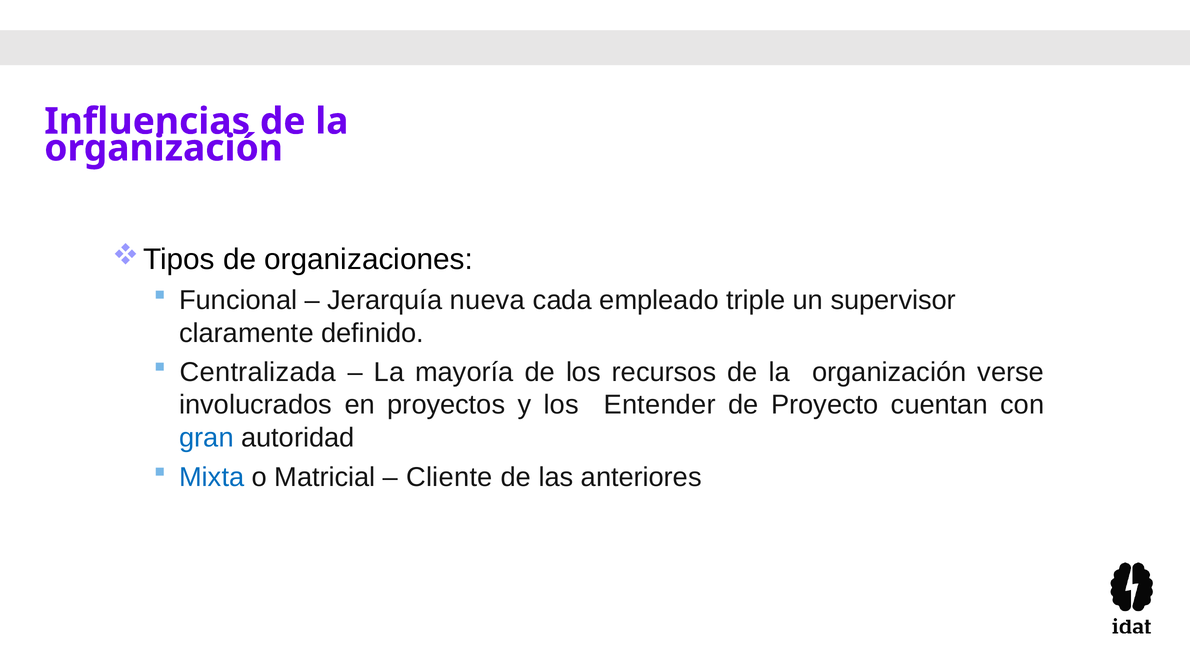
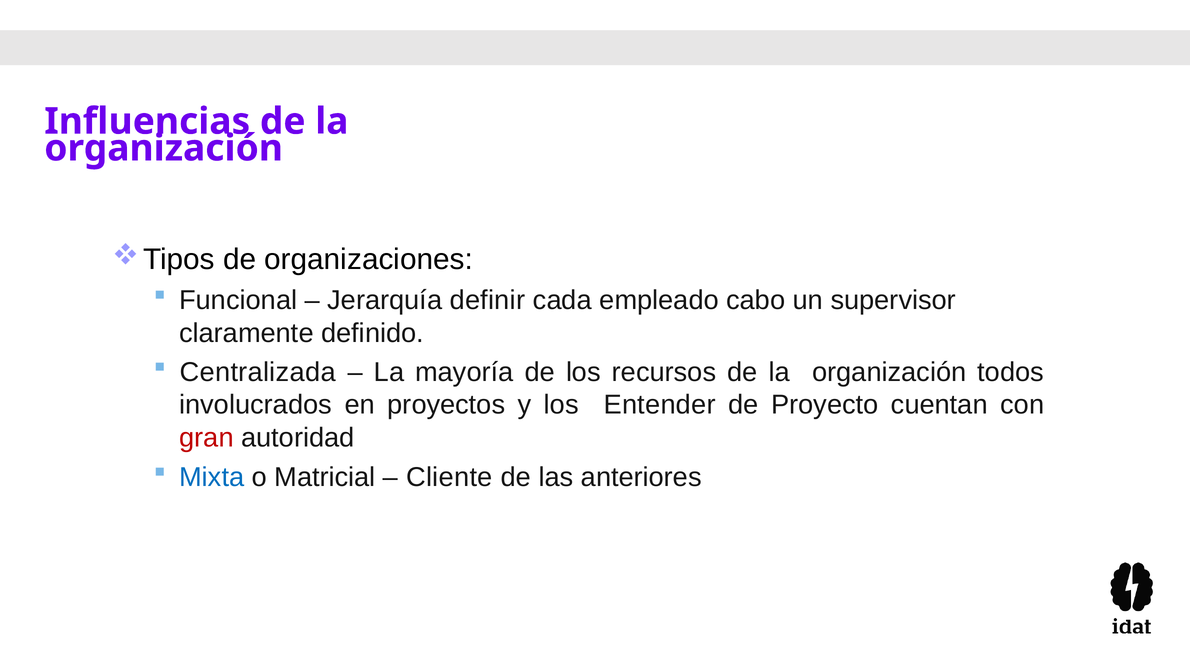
nueva: nueva -> definir
triple: triple -> cabo
verse: verse -> todos
gran colour: blue -> red
